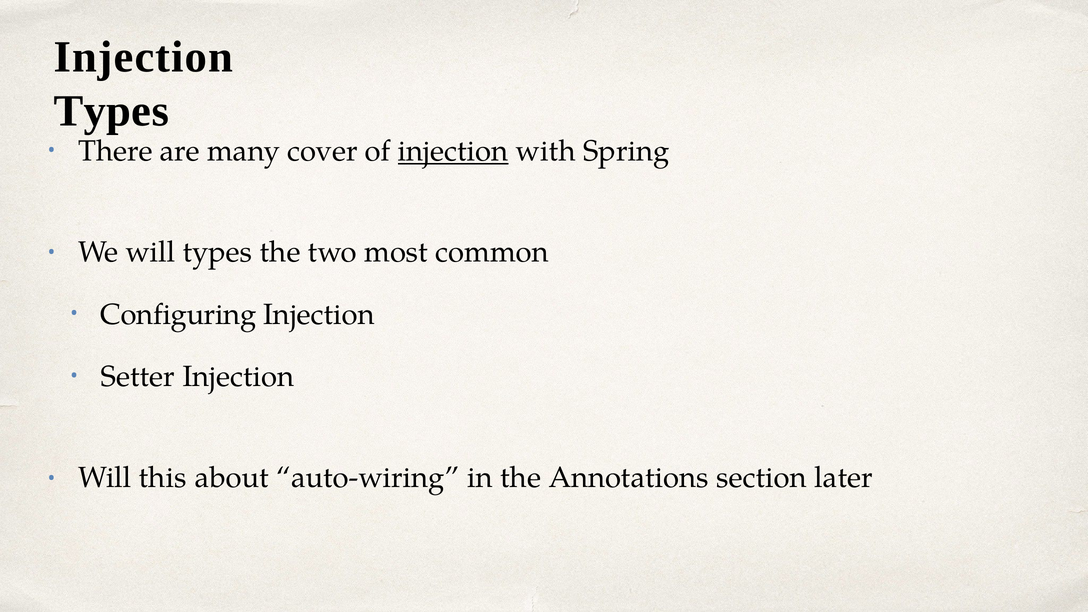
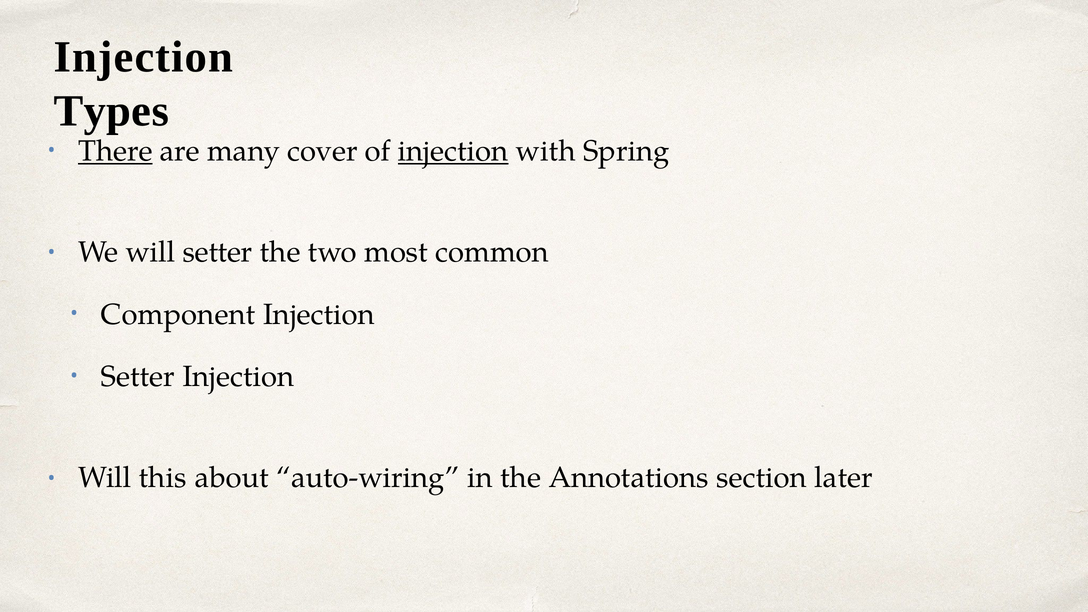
There underline: none -> present
will types: types -> setter
Configuring: Configuring -> Component
